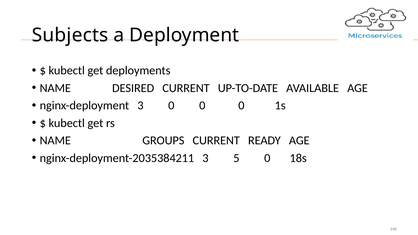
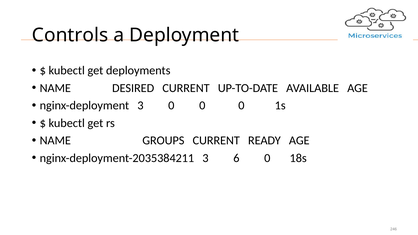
Subjects: Subjects -> Controls
5: 5 -> 6
